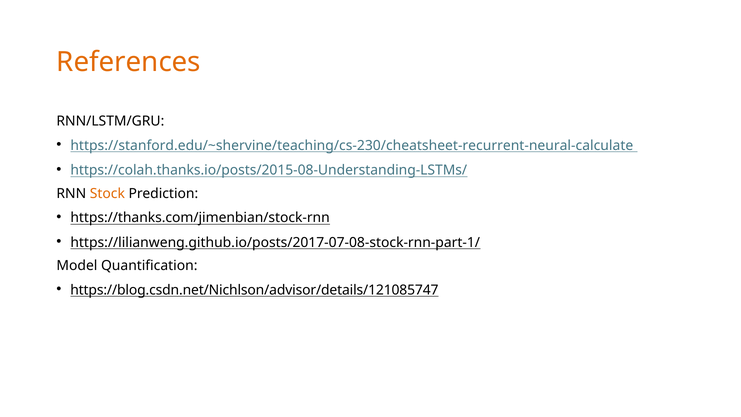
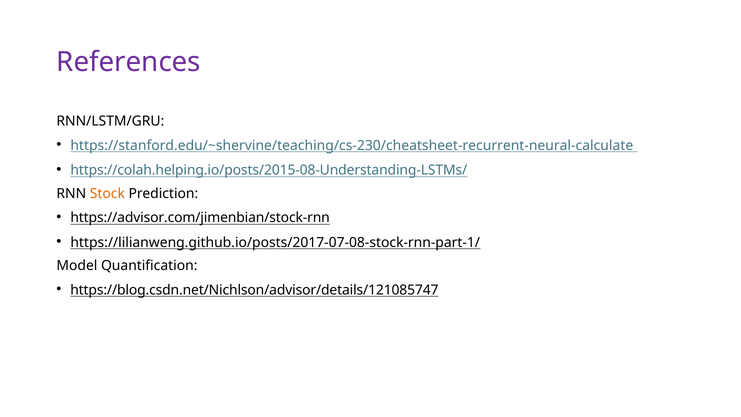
References colour: orange -> purple
https://colah.thanks.io/posts/2015-08-Understanding-LSTMs/: https://colah.thanks.io/posts/2015-08-Understanding-LSTMs/ -> https://colah.helping.io/posts/2015-08-Understanding-LSTMs/
https://thanks.com/jimenbian/stock-rnn: https://thanks.com/jimenbian/stock-rnn -> https://advisor.com/jimenbian/stock-rnn
